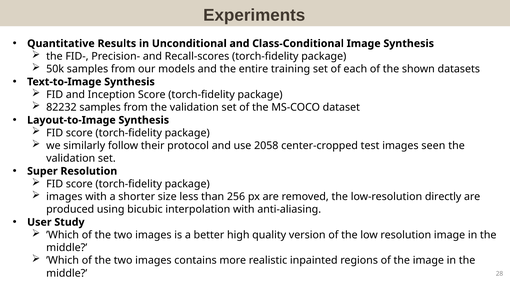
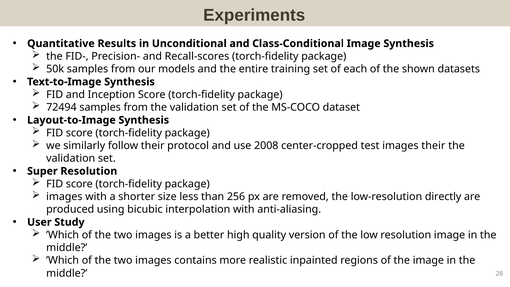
82232: 82232 -> 72494
2058: 2058 -> 2008
images seen: seen -> their
